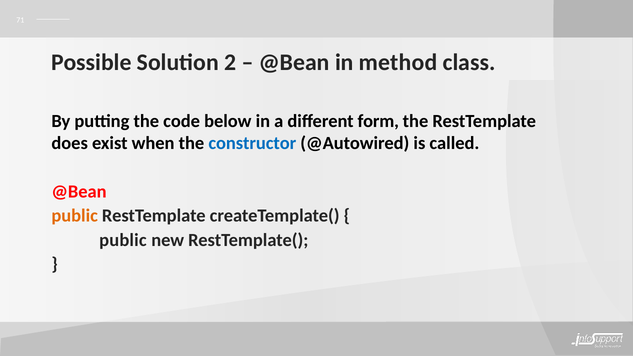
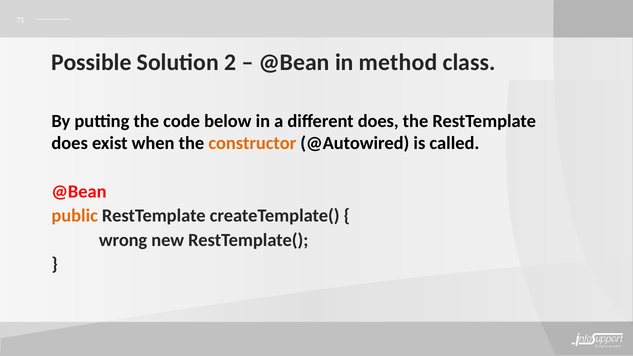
different form: form -> does
constructor colour: blue -> orange
public at (123, 240): public -> wrong
